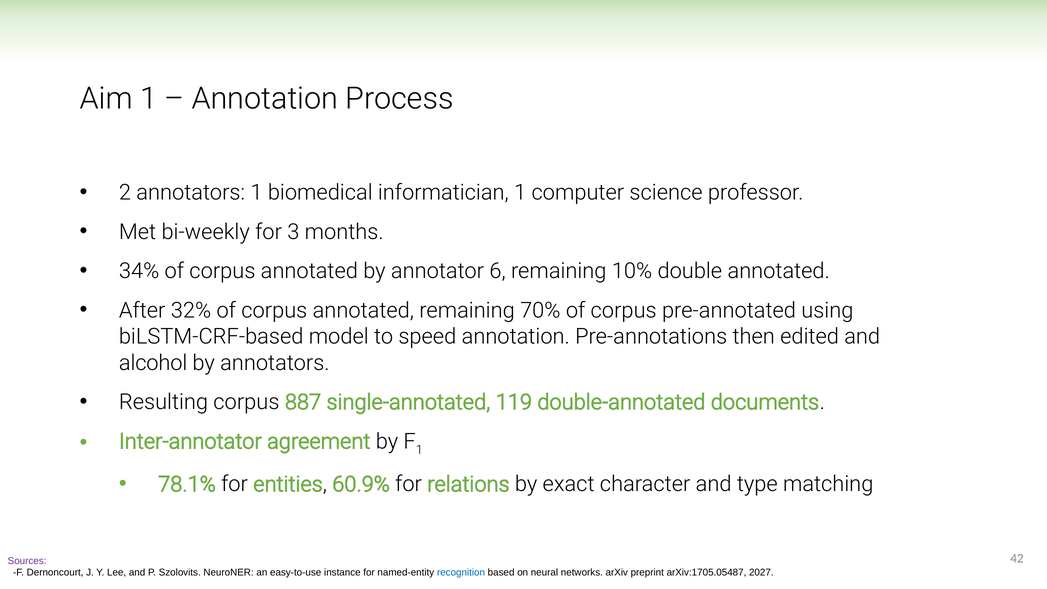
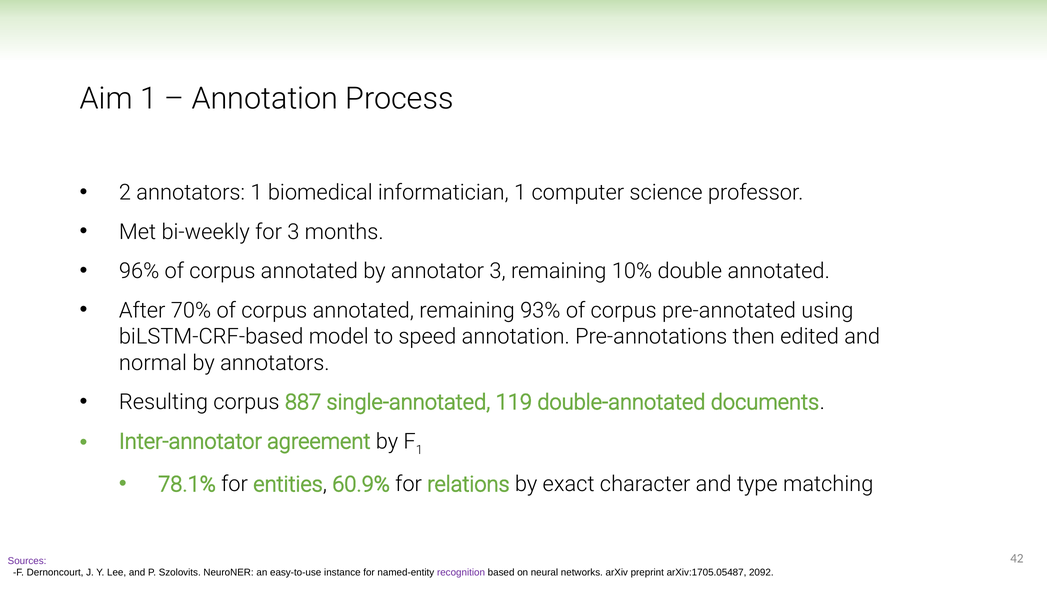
34%: 34% -> 96%
annotator 6: 6 -> 3
32%: 32% -> 70%
70%: 70% -> 93%
alcohol: alcohol -> normal
recognition colour: blue -> purple
2027: 2027 -> 2092
